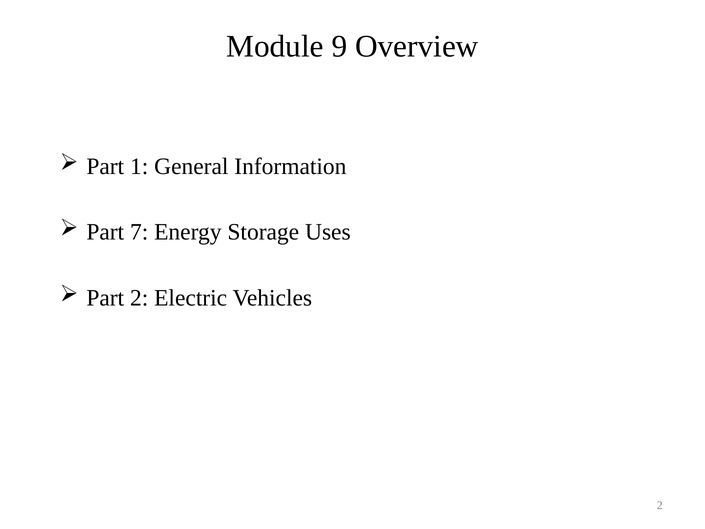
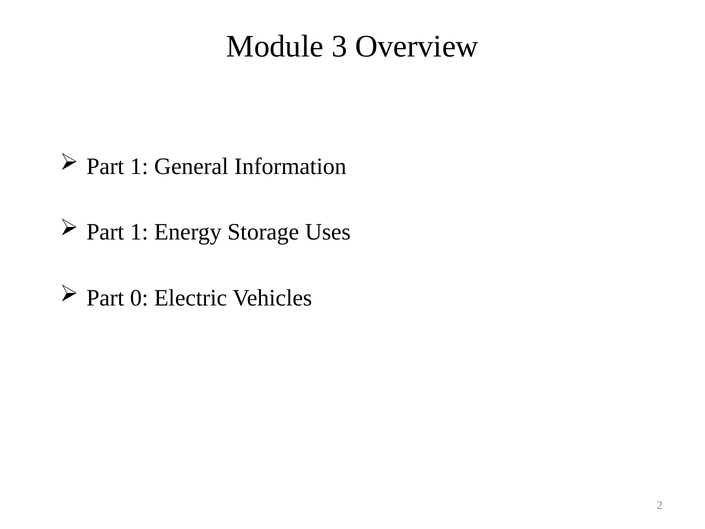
9: 9 -> 3
7 at (139, 232): 7 -> 1
Part 2: 2 -> 0
